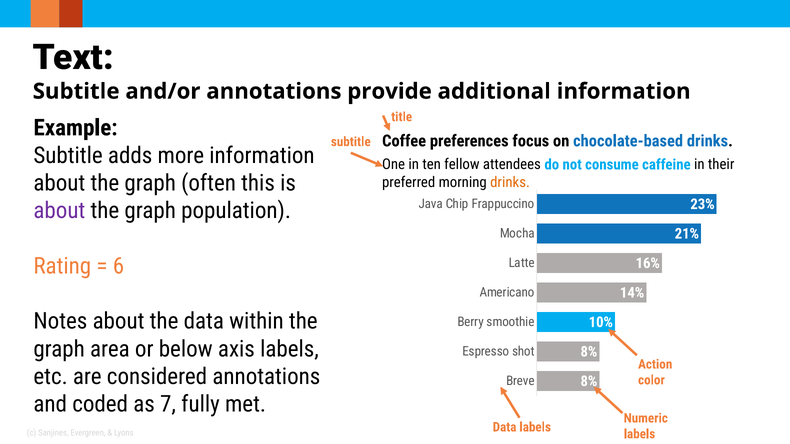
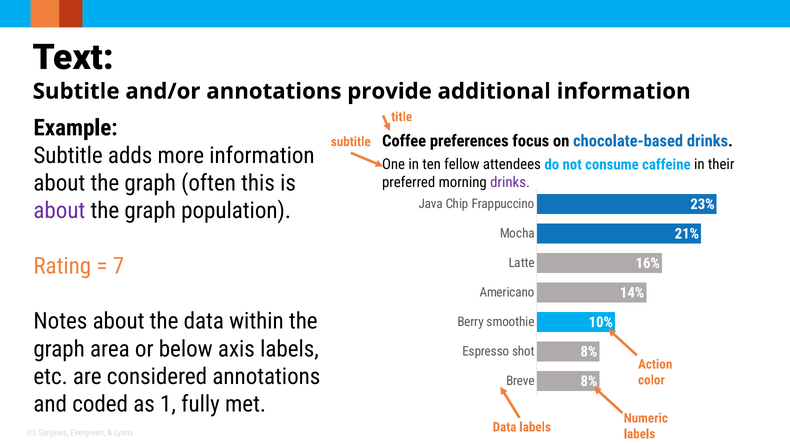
drinks at (510, 182) colour: orange -> purple
6: 6 -> 7
7: 7 -> 1
